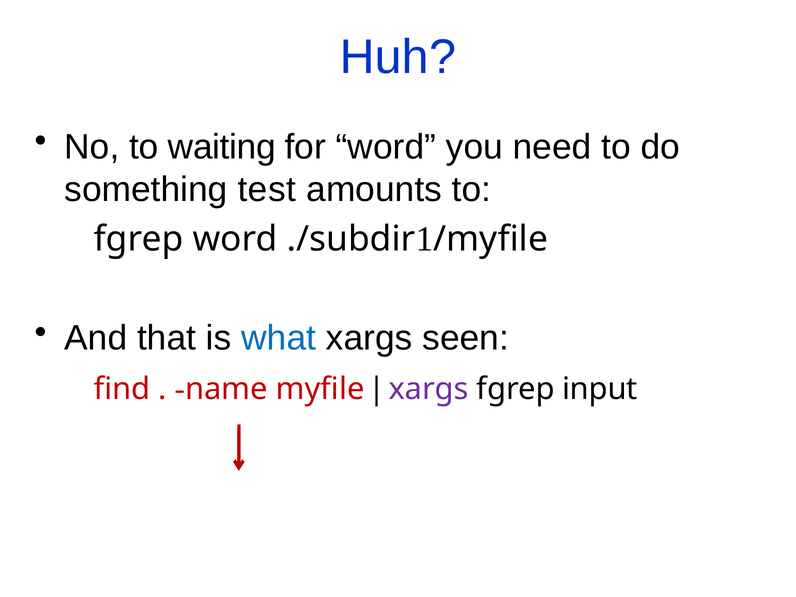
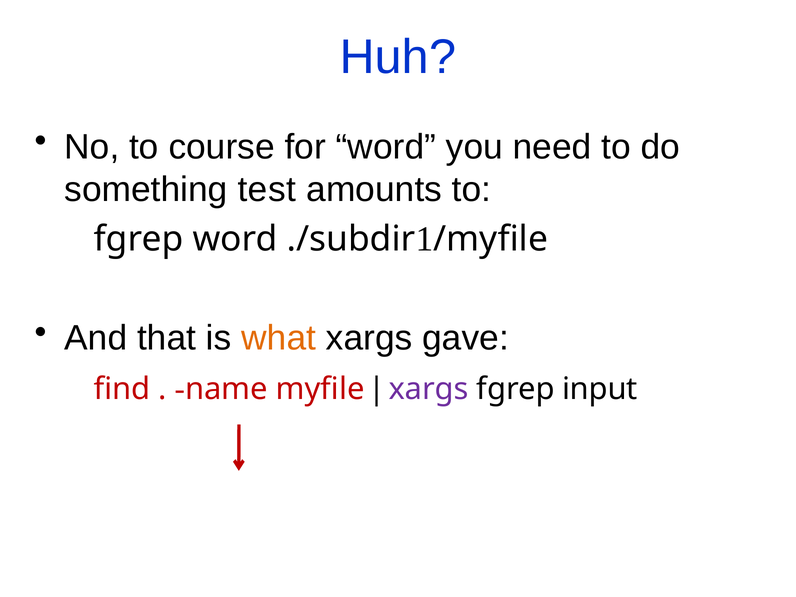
waiting: waiting -> course
what colour: blue -> orange
seen: seen -> gave
